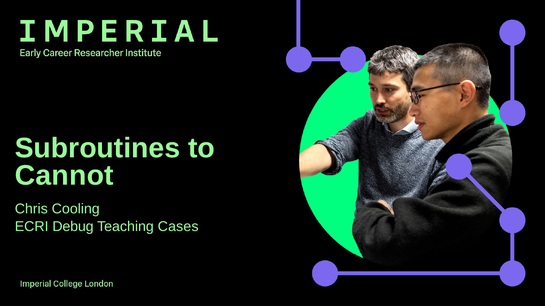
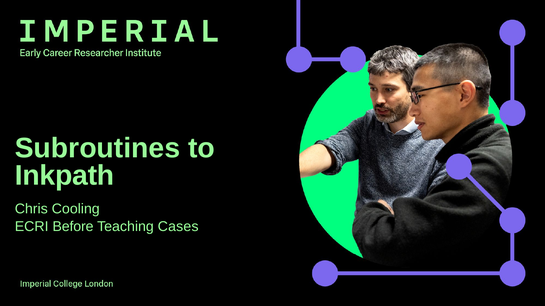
Cannot: Cannot -> Inkpath
Debug: Debug -> Before
